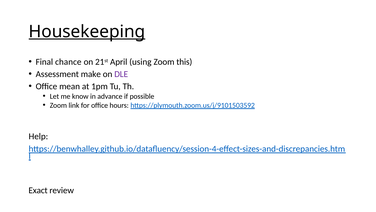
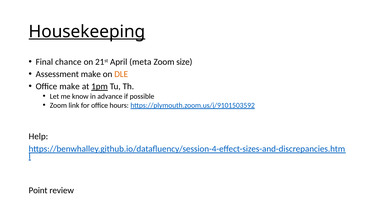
using: using -> meta
this: this -> size
DLE colour: purple -> orange
Office mean: mean -> make
1pm underline: none -> present
Exact: Exact -> Point
